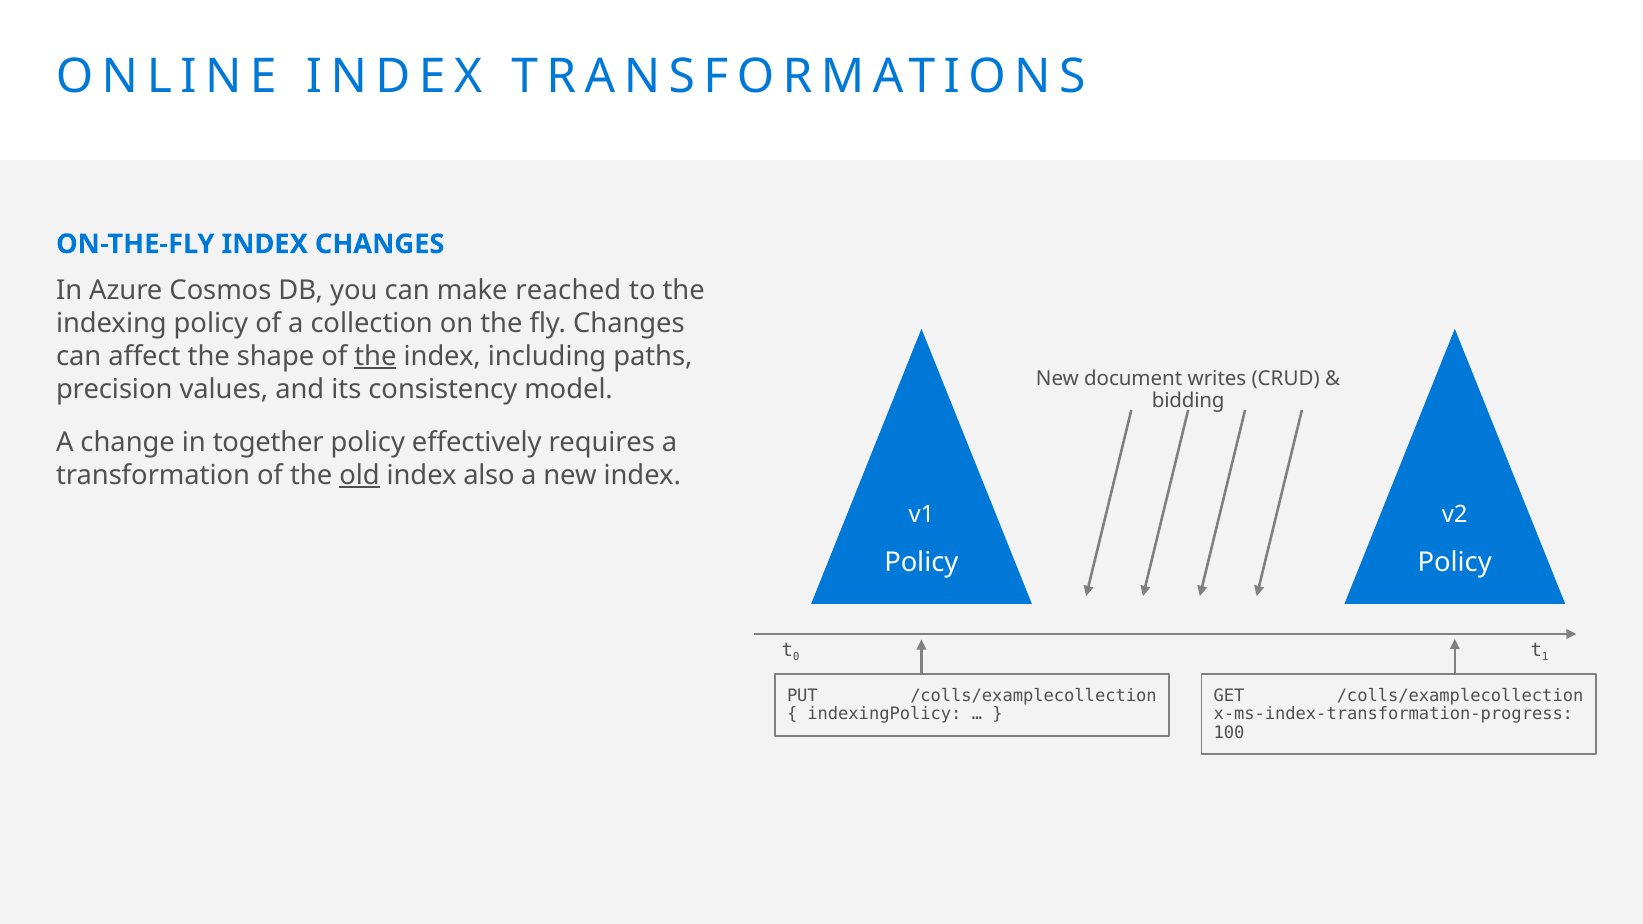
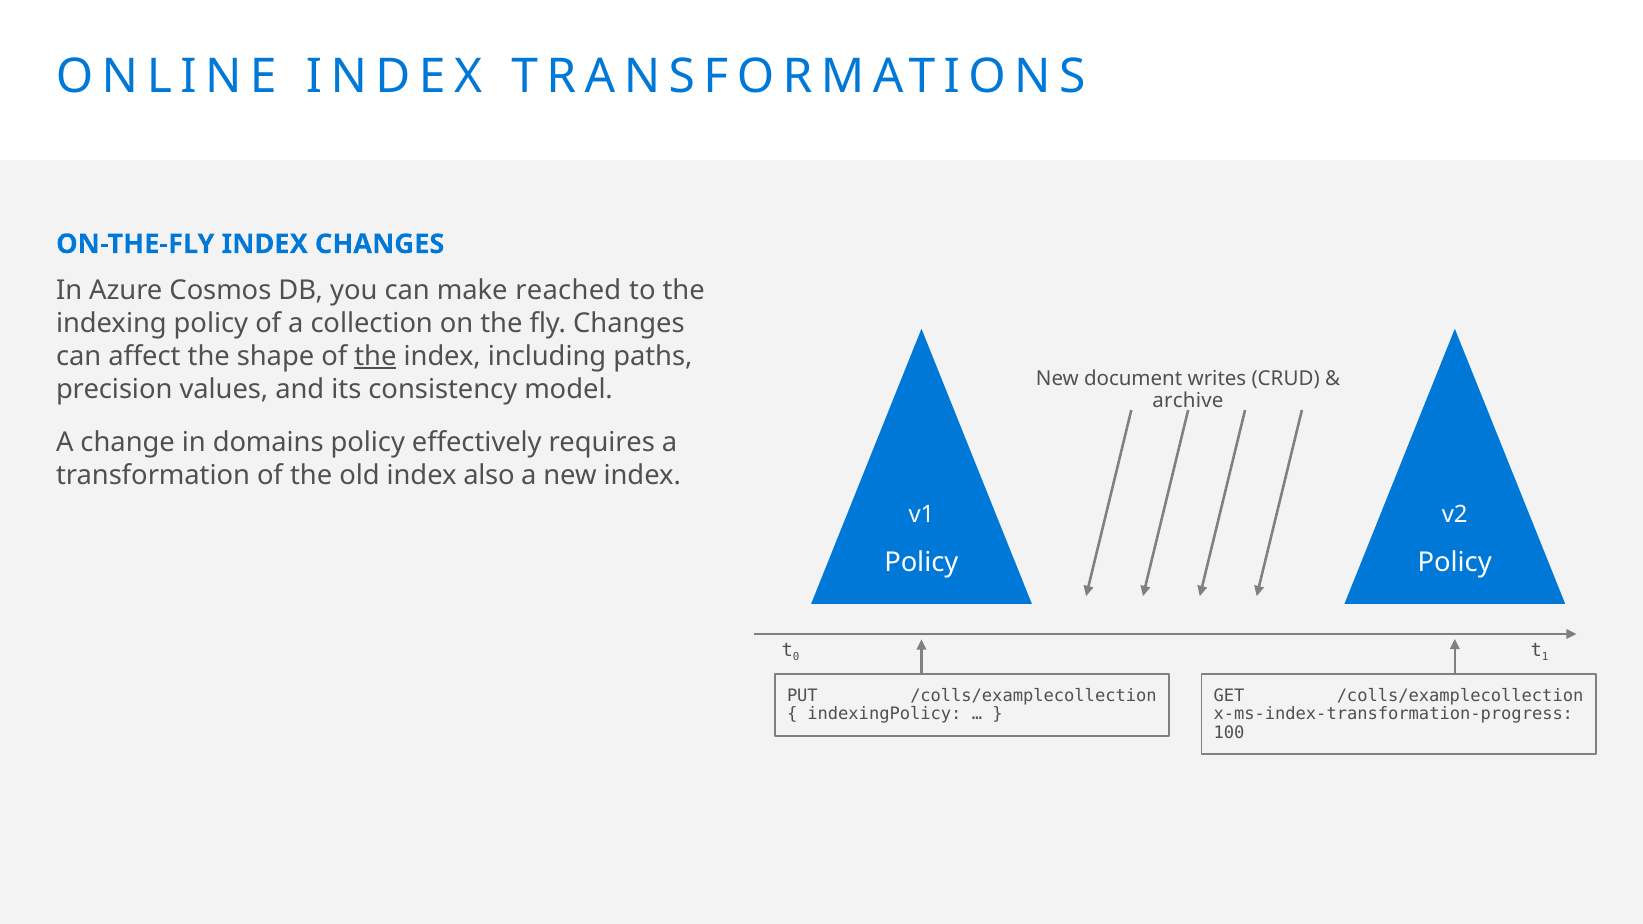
bidding: bidding -> archive
together: together -> domains
old underline: present -> none
